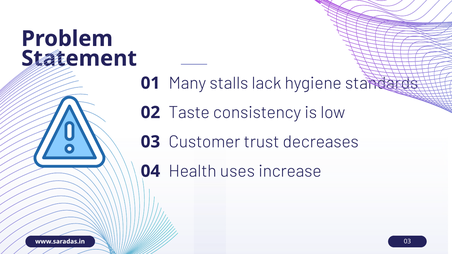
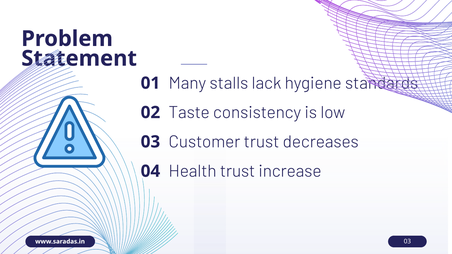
uses at (237, 171): uses -> trust
